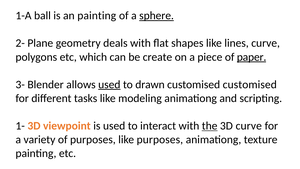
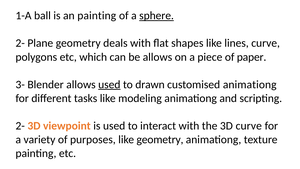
be create: create -> allows
paper underline: present -> none
customised customised: customised -> animationg
1- at (20, 126): 1- -> 2-
the underline: present -> none
like purposes: purposes -> geometry
